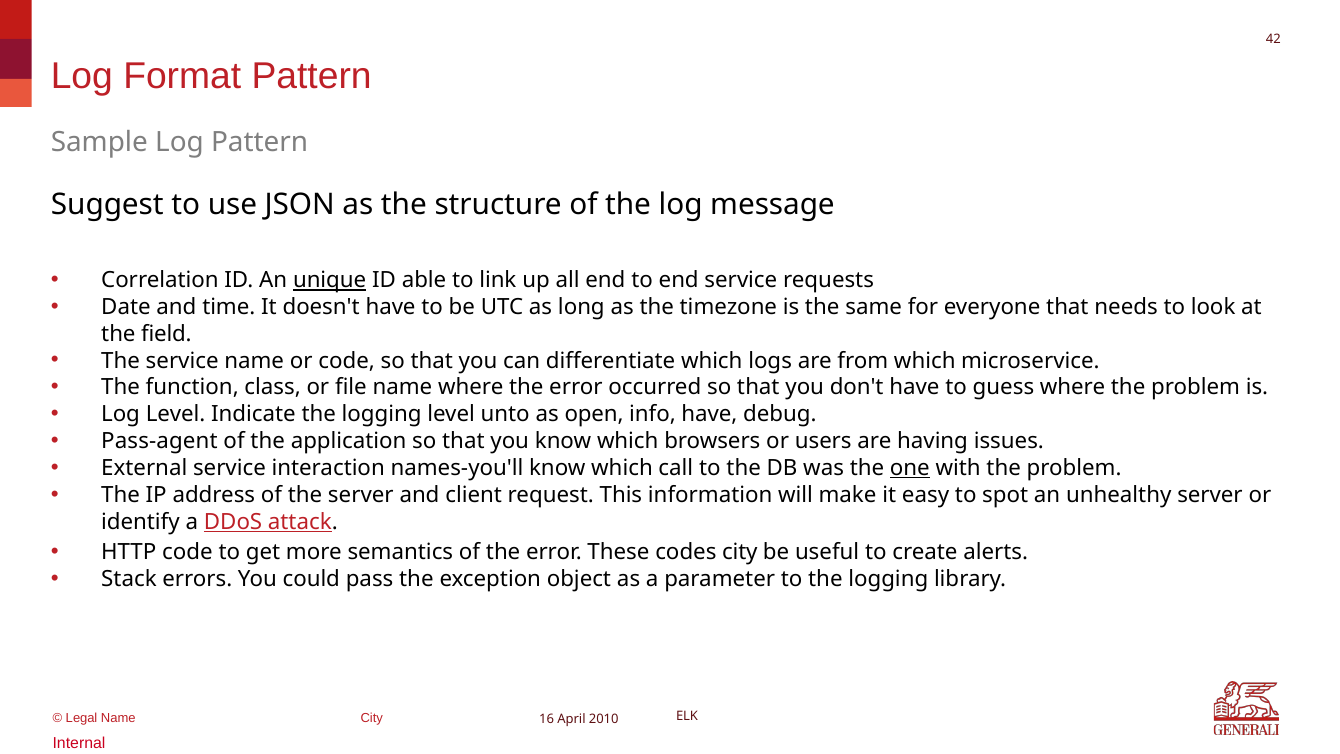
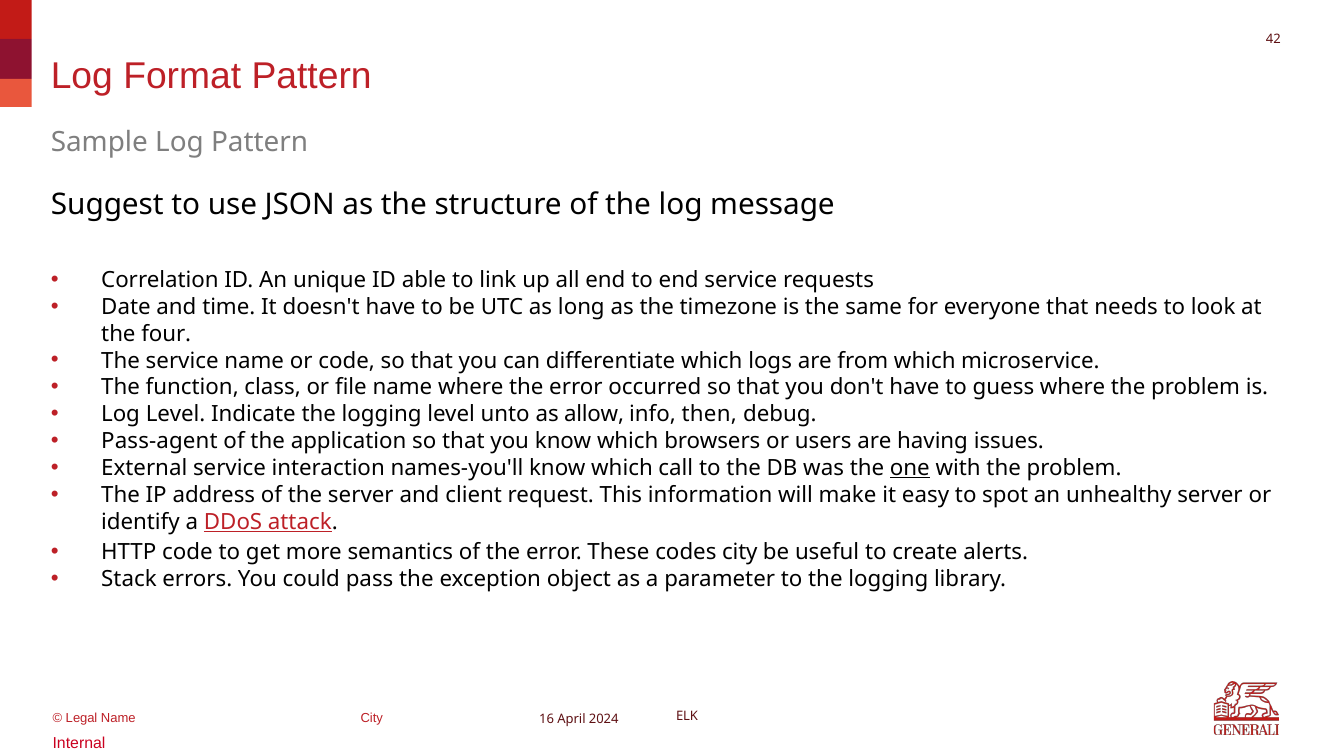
unique underline: present -> none
field: field -> four
open: open -> allow
info have: have -> then
2010: 2010 -> 2024
